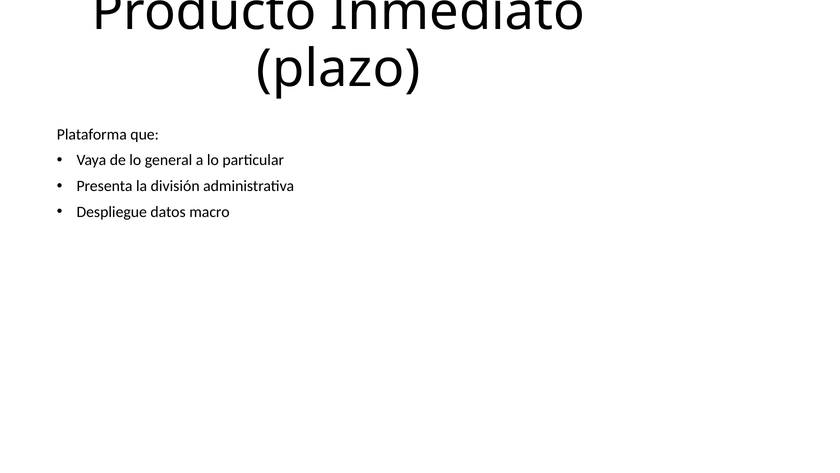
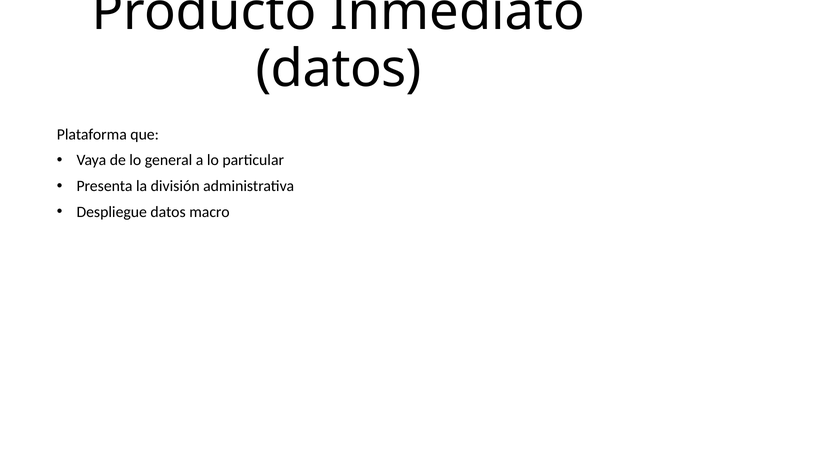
plazo at (338, 69): plazo -> datos
